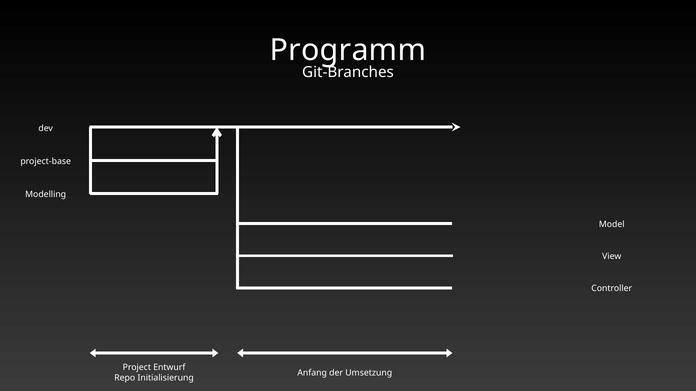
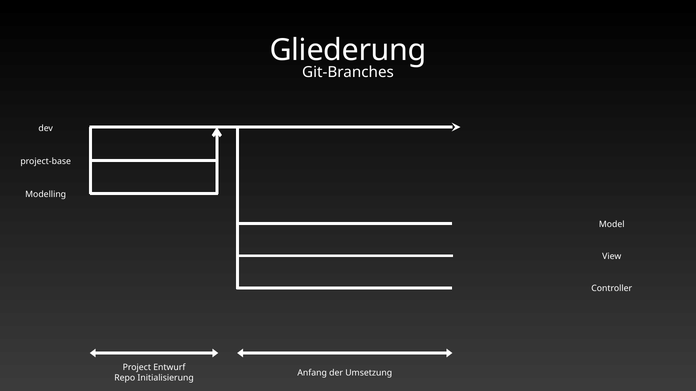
Programm: Programm -> Gliederung
